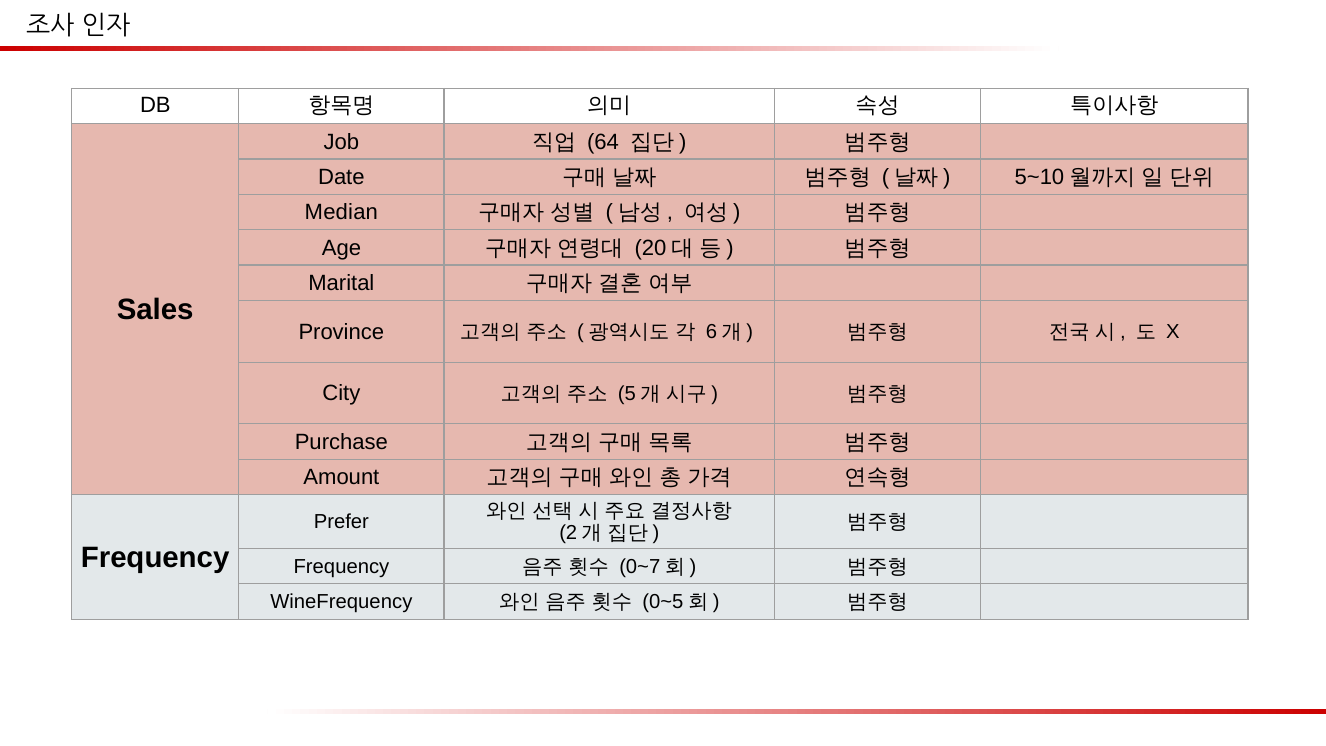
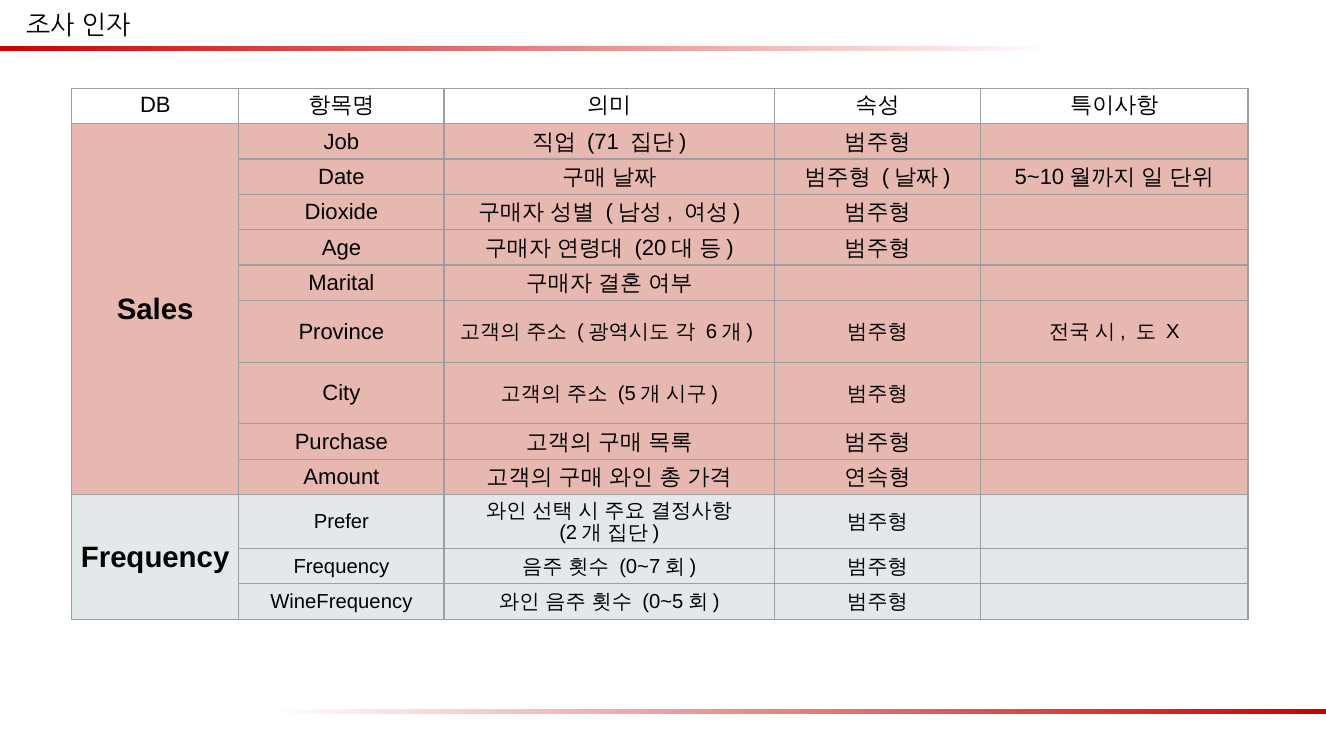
64: 64 -> 71
Median: Median -> Dioxide
